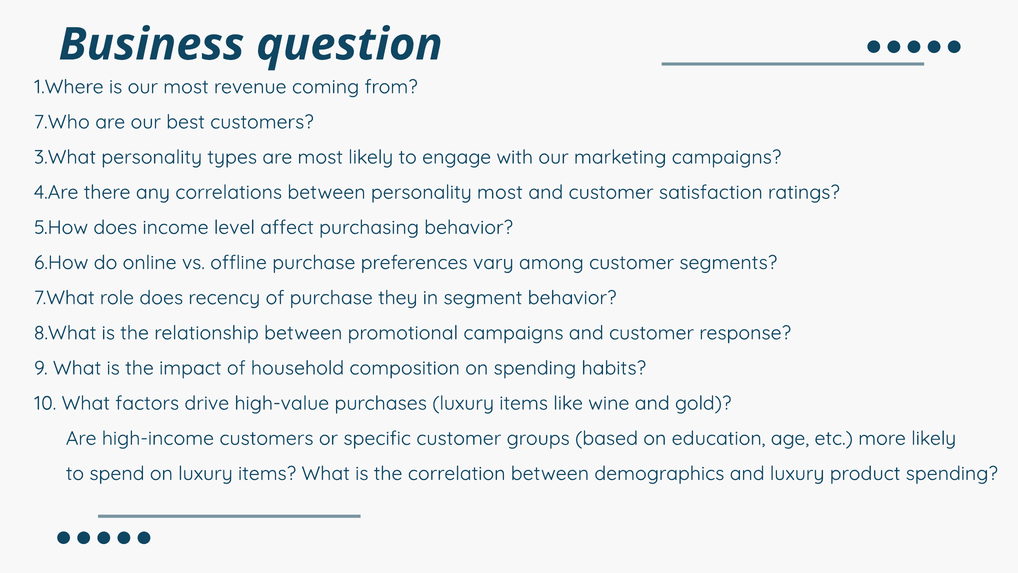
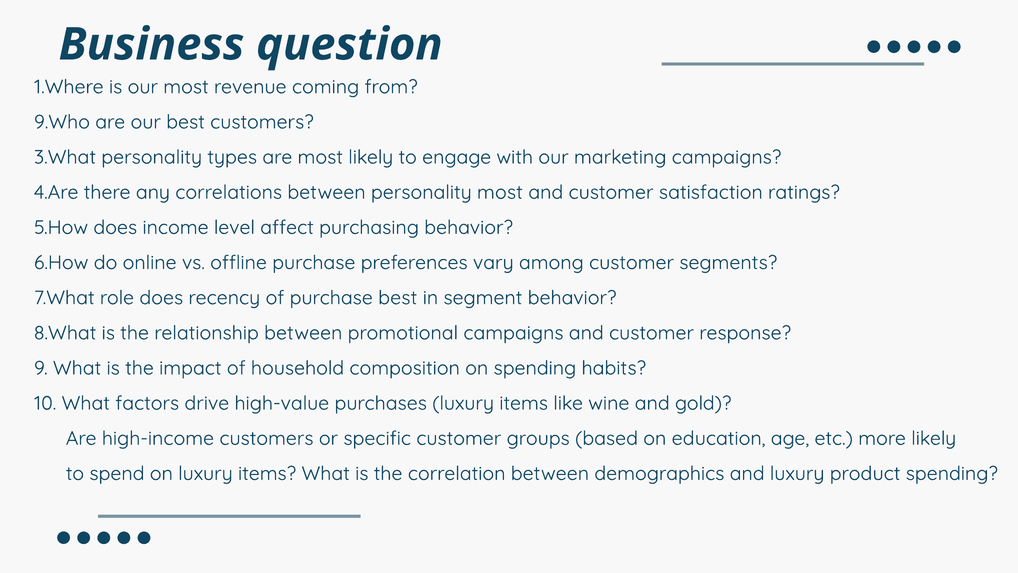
7.Who: 7.Who -> 9.Who
purchase they: they -> best
